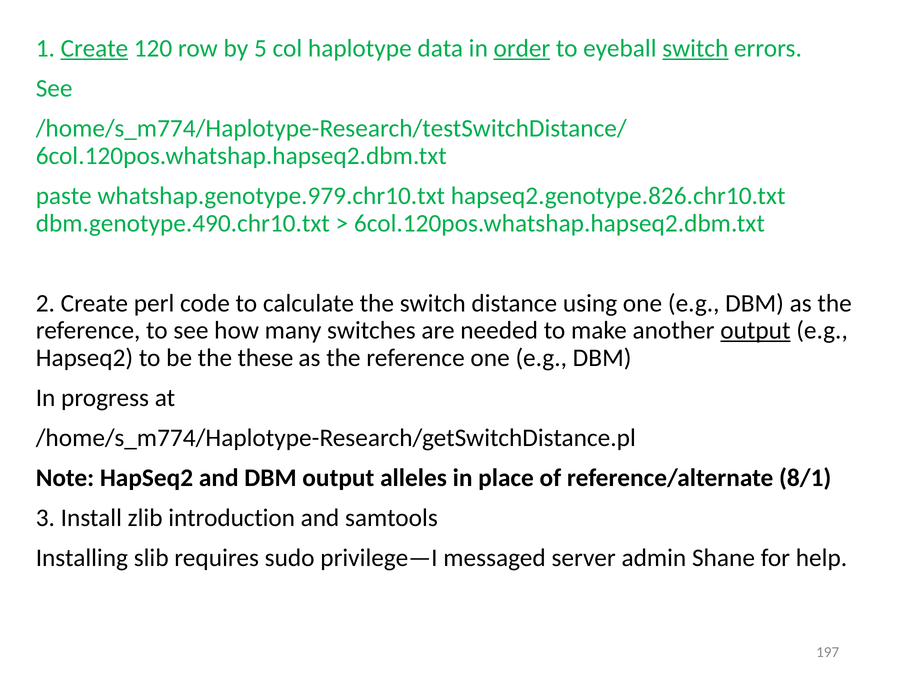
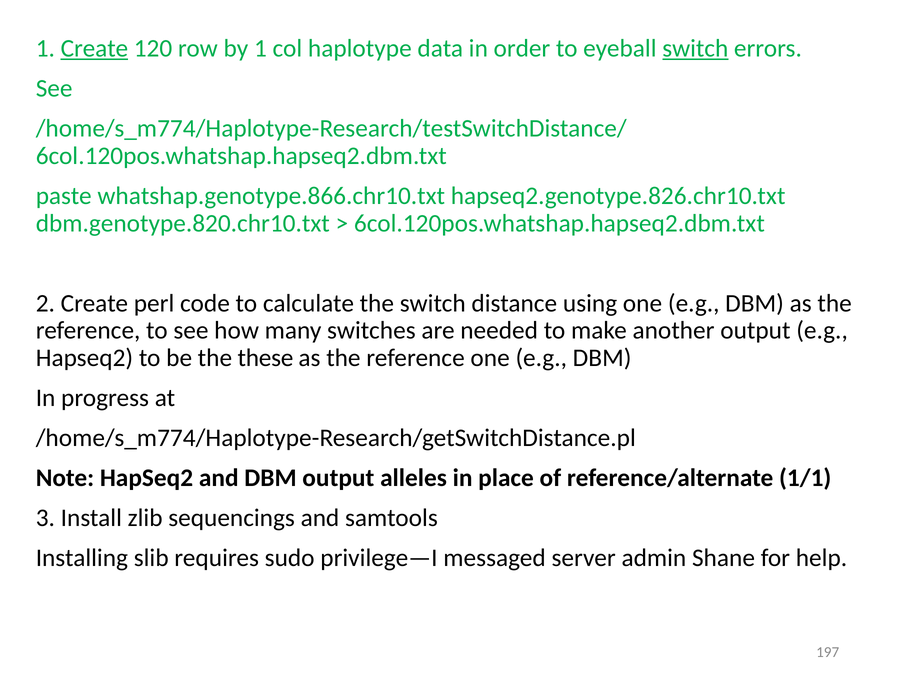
by 5: 5 -> 1
order underline: present -> none
whatshap.genotype.979.chr10.txt: whatshap.genotype.979.chr10.txt -> whatshap.genotype.866.chr10.txt
dbm.genotype.490.chr10.txt: dbm.genotype.490.chr10.txt -> dbm.genotype.820.chr10.txt
output at (755, 331) underline: present -> none
8/1: 8/1 -> 1/1
introduction: introduction -> sequencings
